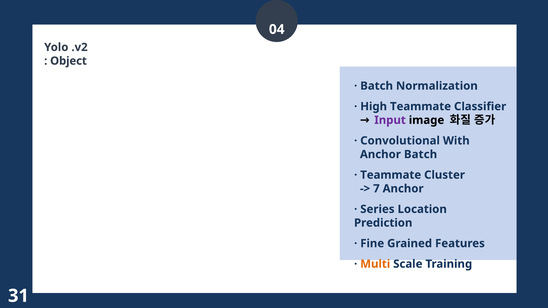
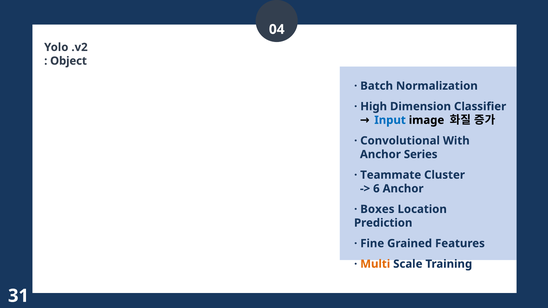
High Teammate: Teammate -> Dimension
Input colour: purple -> blue
Anchor Batch: Batch -> Series
7: 7 -> 6
Series: Series -> Boxes
